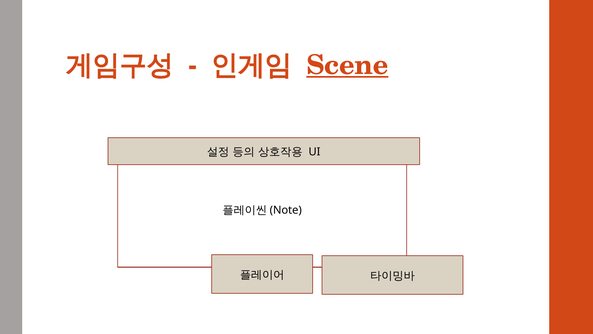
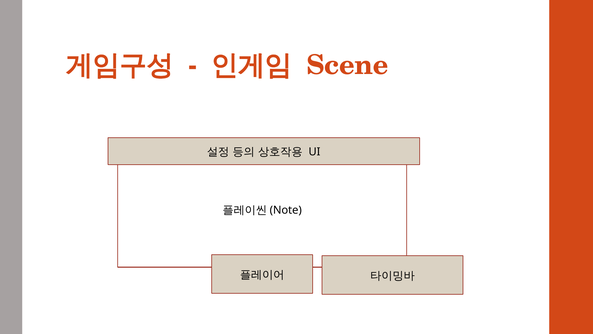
Scene underline: present -> none
